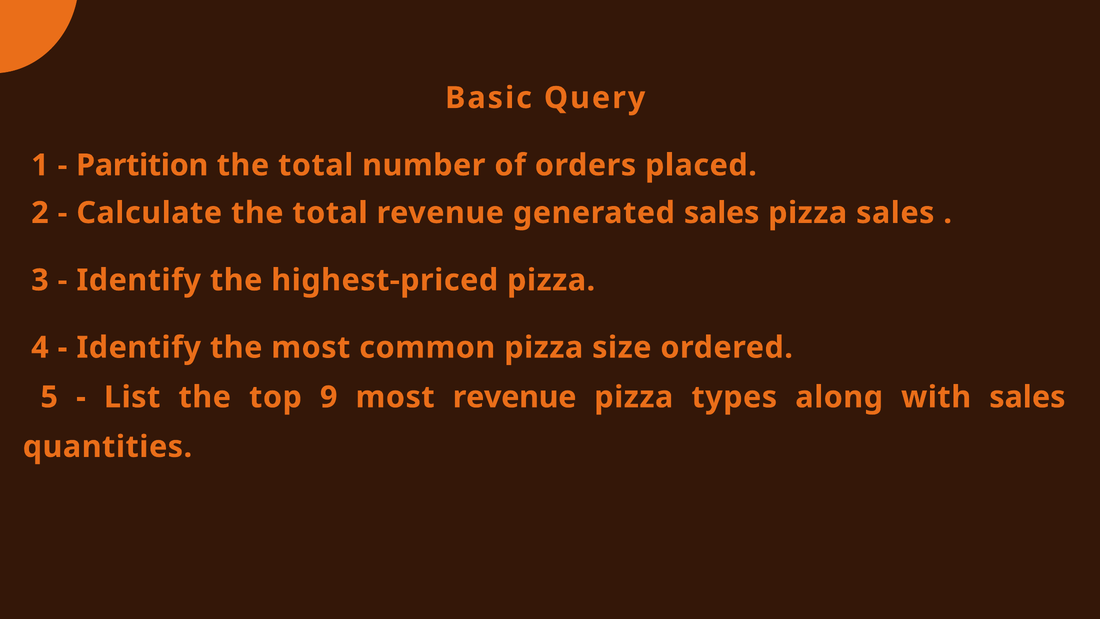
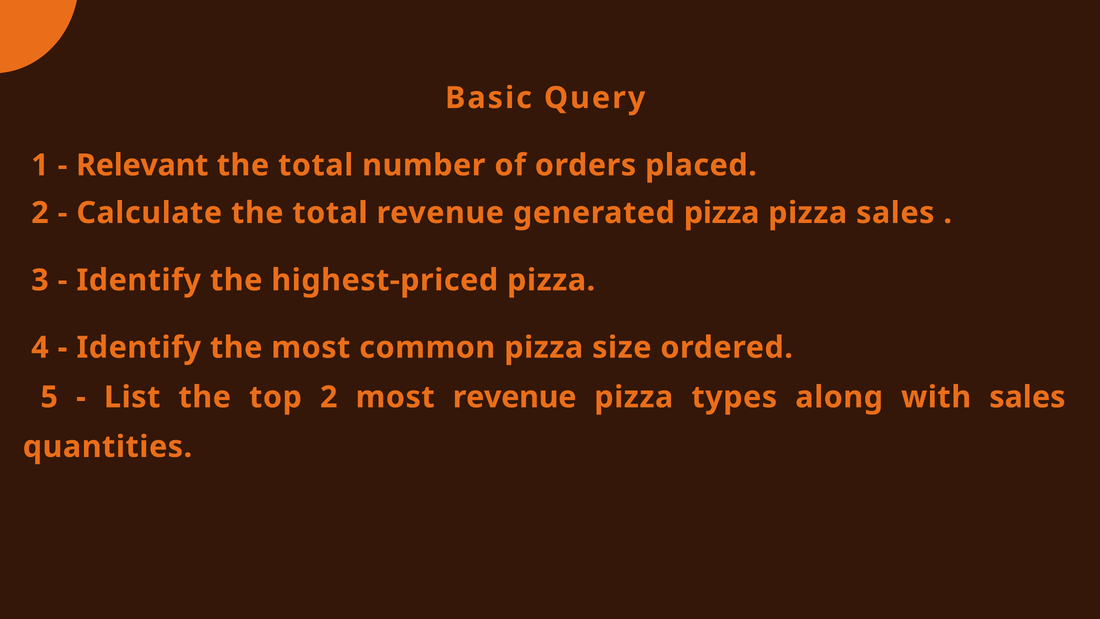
Partition: Partition -> Relevant
generated sales: sales -> pizza
top 9: 9 -> 2
